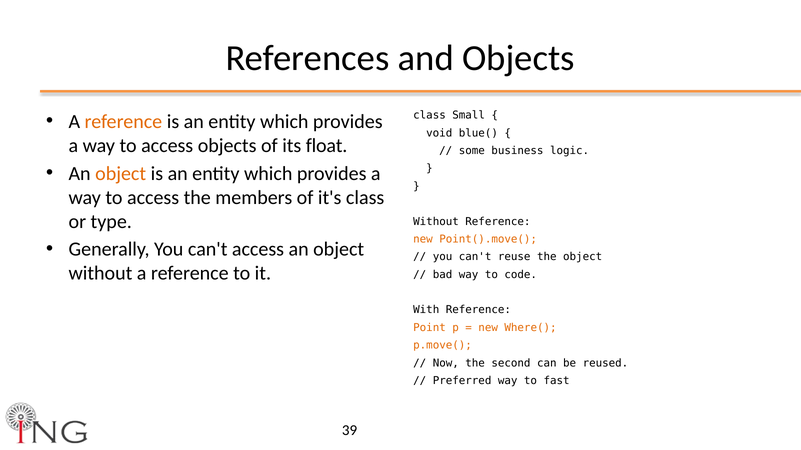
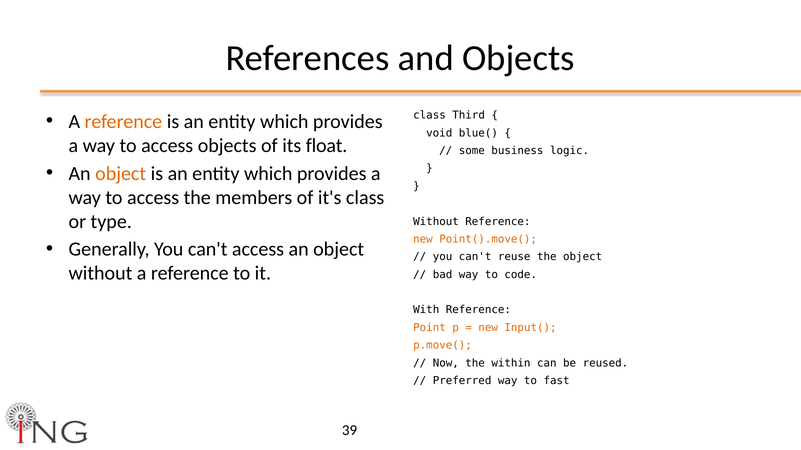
Small: Small -> Third
Where(: Where( -> Input(
second: second -> within
